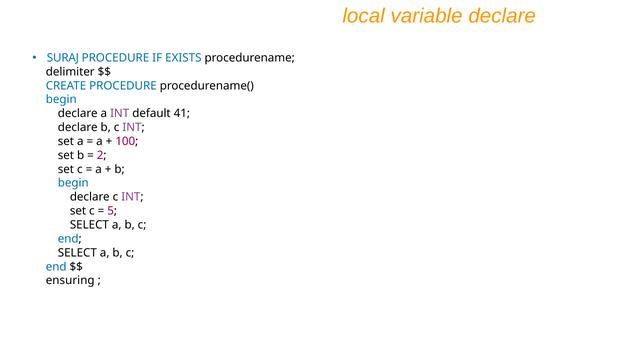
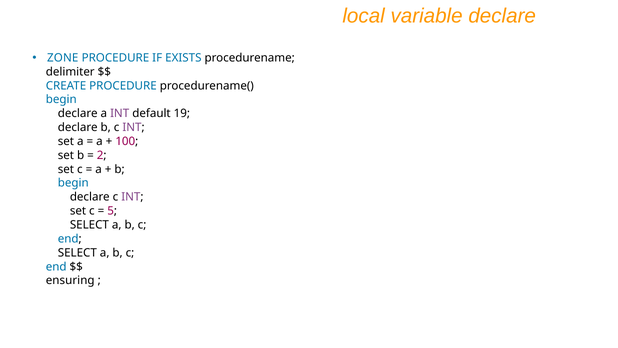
SURAJ: SURAJ -> ZONE
41: 41 -> 19
